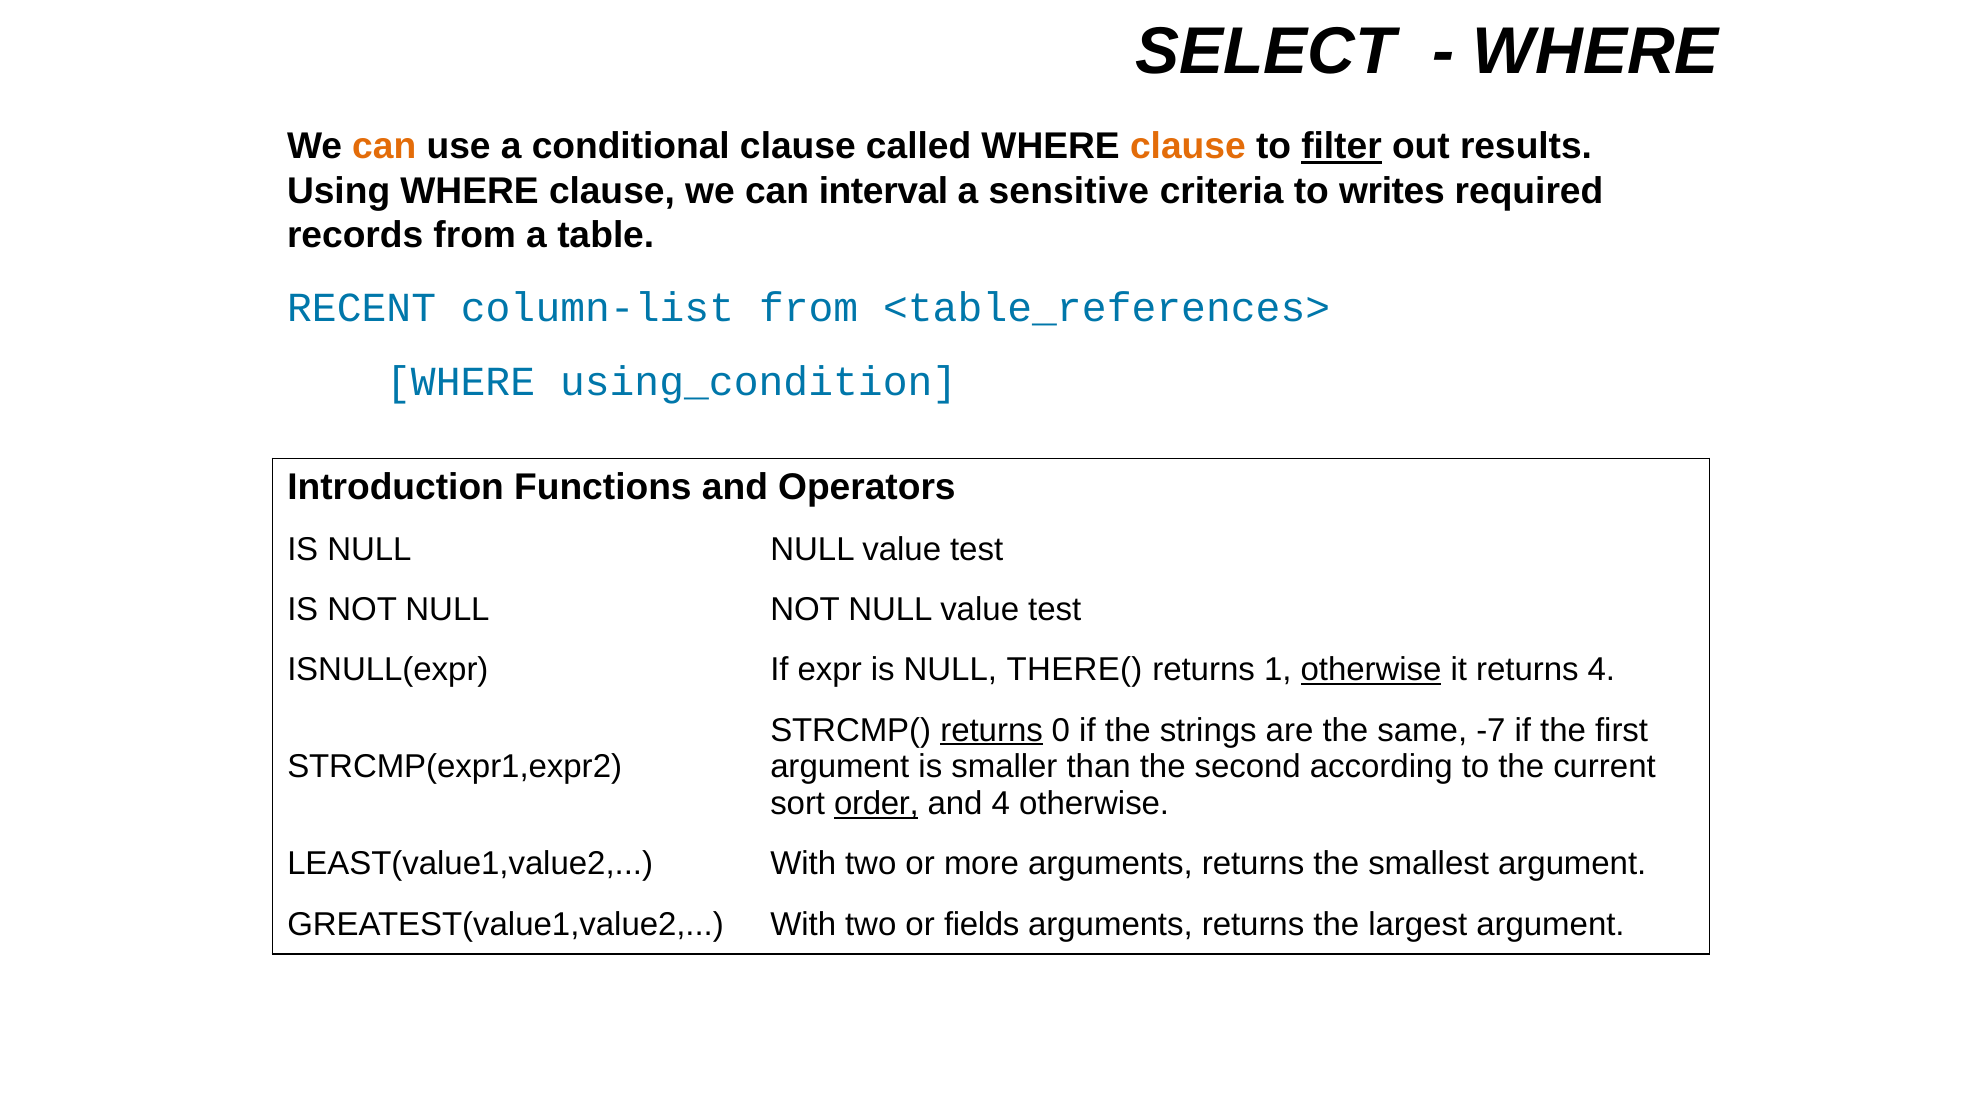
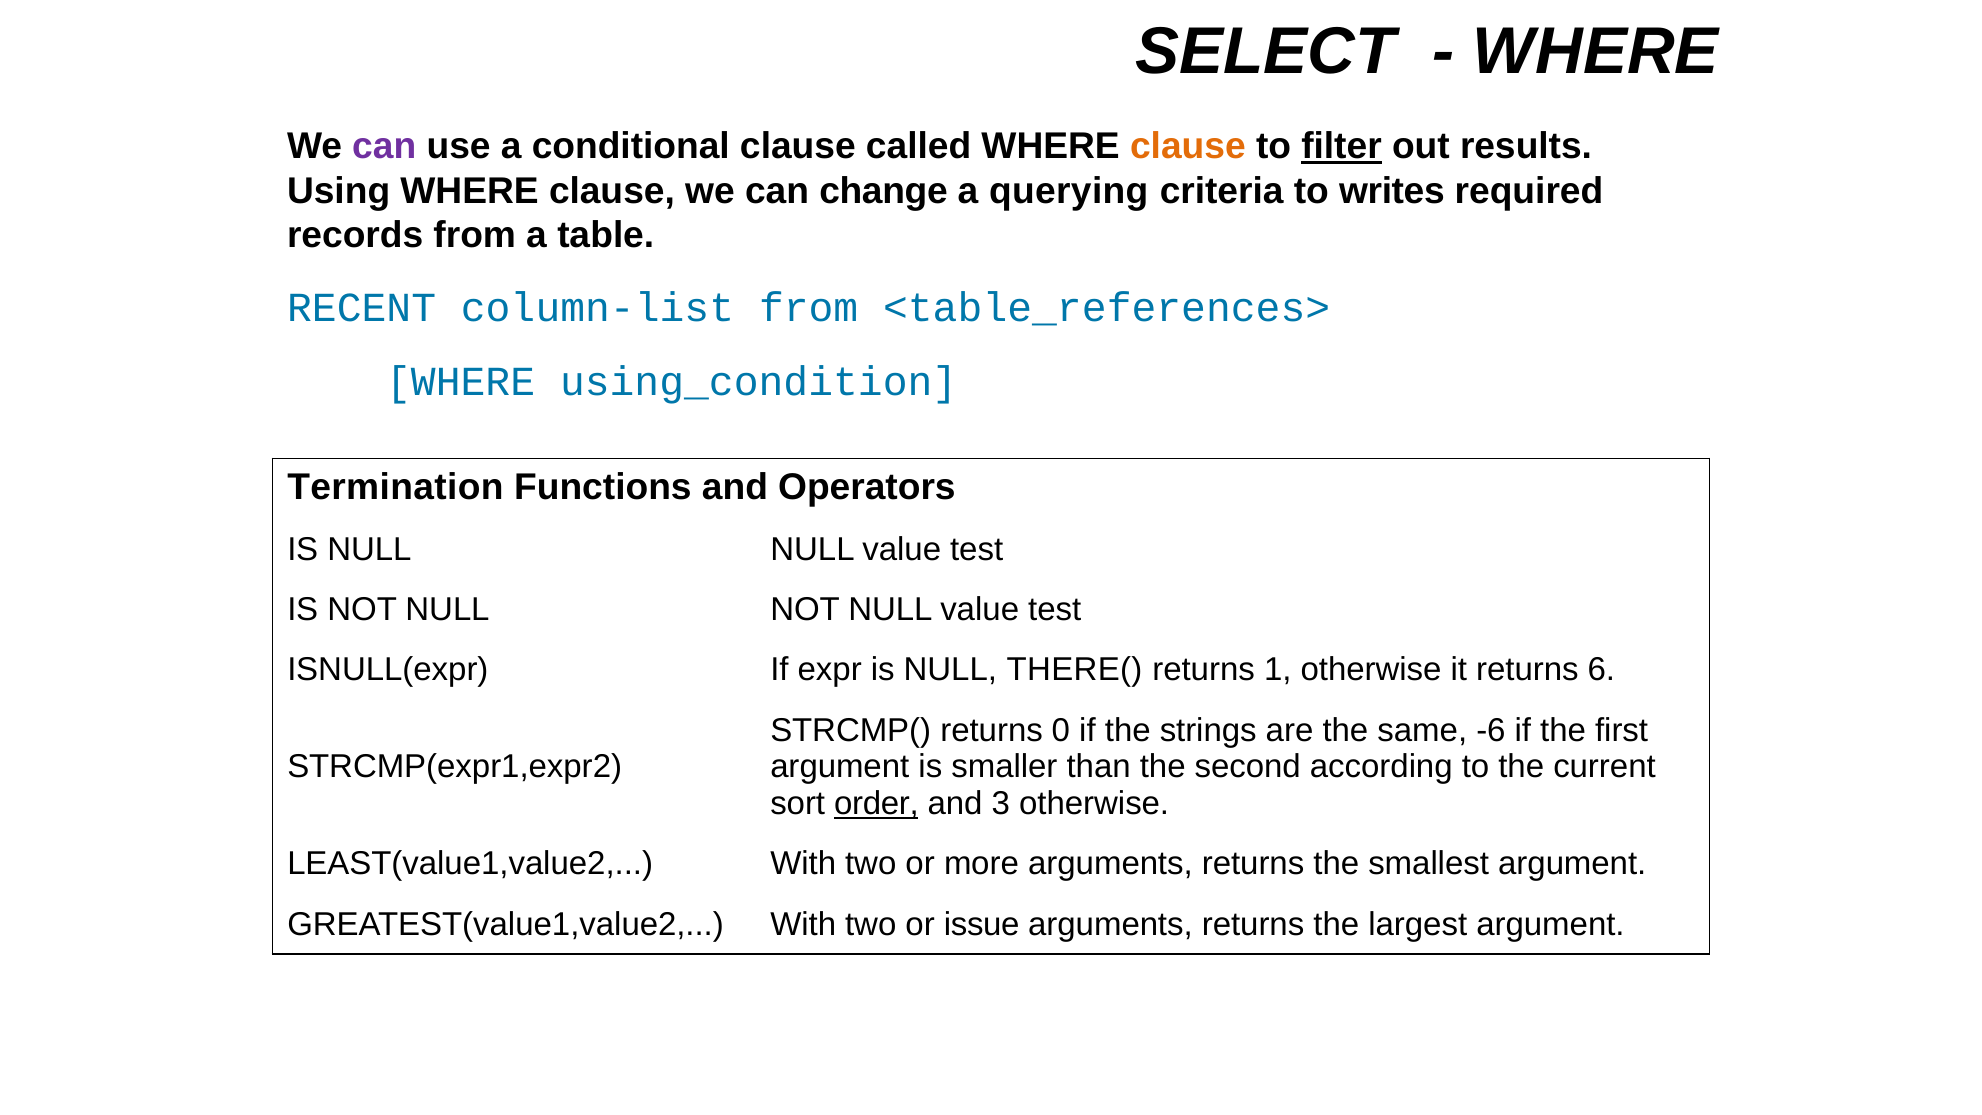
can at (384, 146) colour: orange -> purple
interval: interval -> change
sensitive: sensitive -> querying
Introduction: Introduction -> Termination
otherwise at (1371, 670) underline: present -> none
returns 4: 4 -> 6
returns at (992, 730) underline: present -> none
-7: -7 -> -6
and 4: 4 -> 3
fields: fields -> issue
